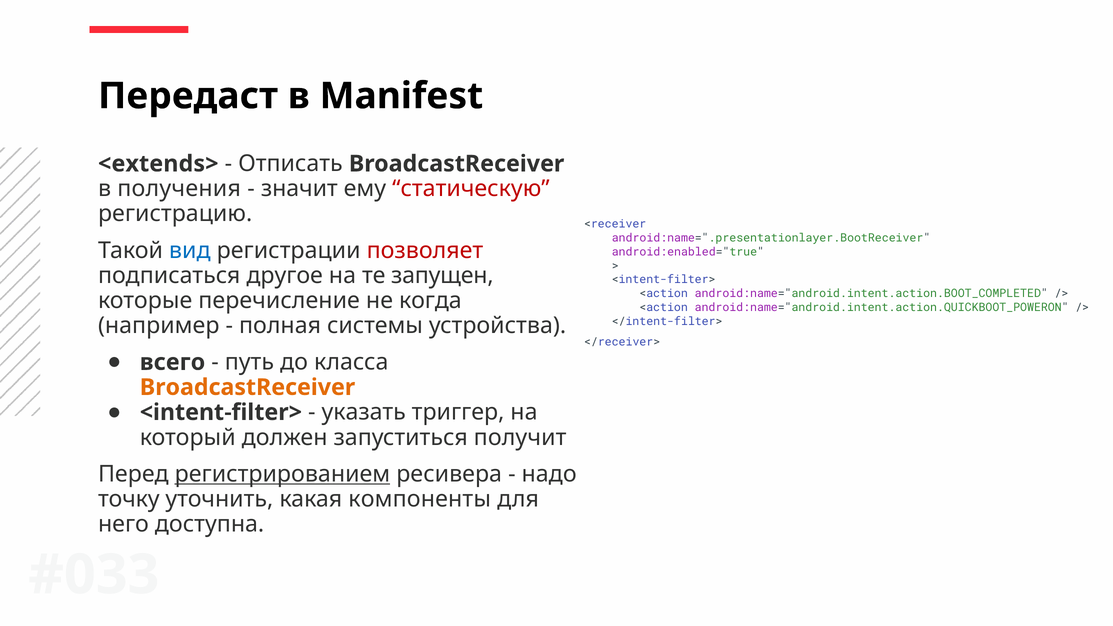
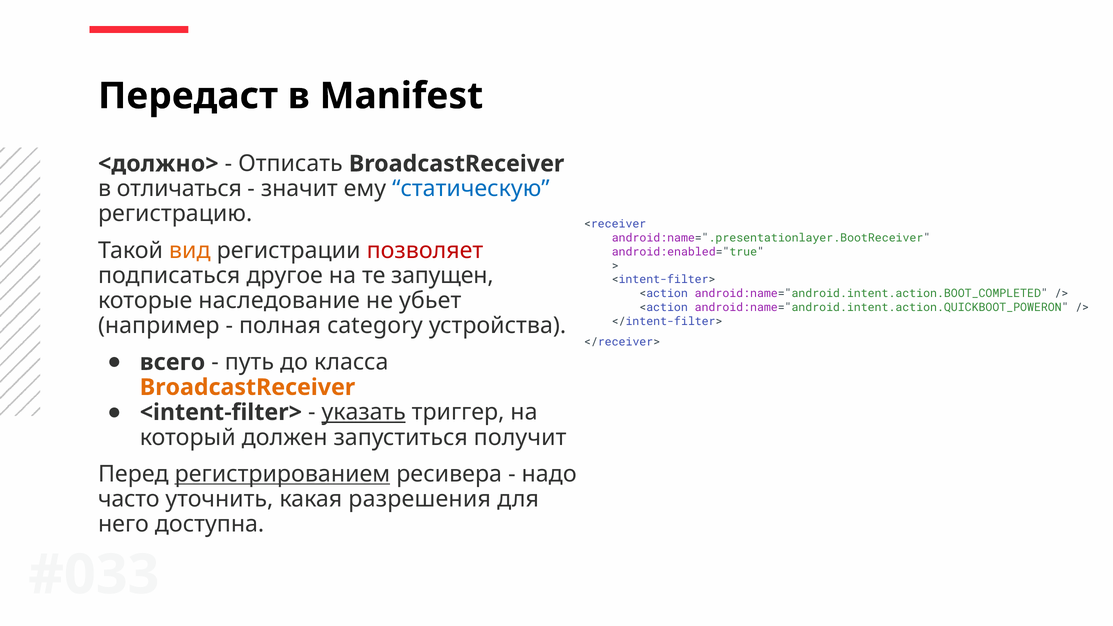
<extends>: <extends> -> <должно>
получения: получения -> отличаться
статическую colour: red -> blue
вид colour: blue -> orange
перечисление: перечисление -> наследование
когда: когда -> убьет
системы: системы -> category
указать underline: none -> present
точку: точку -> часто
компоненты: компоненты -> разрешения
